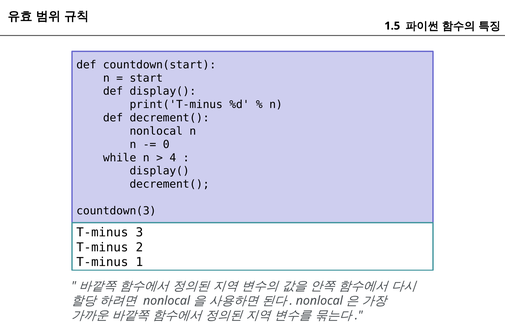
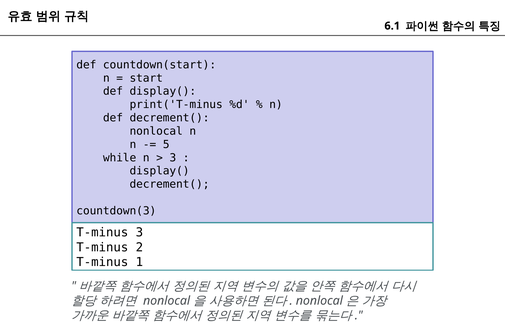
1.5: 1.5 -> 6.1
0: 0 -> 5
4 at (173, 158): 4 -> 3
